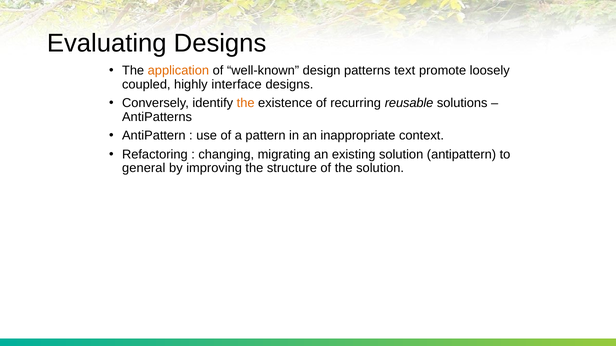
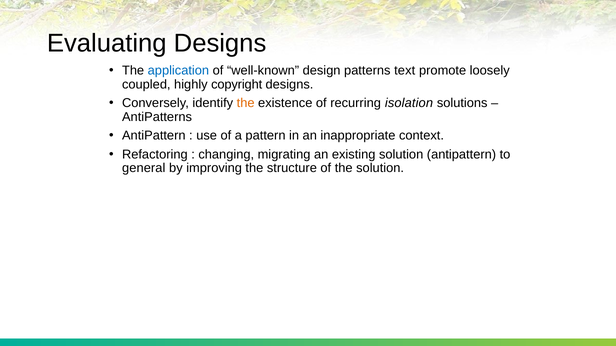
application colour: orange -> blue
interface: interface -> copyright
reusable: reusable -> isolation
